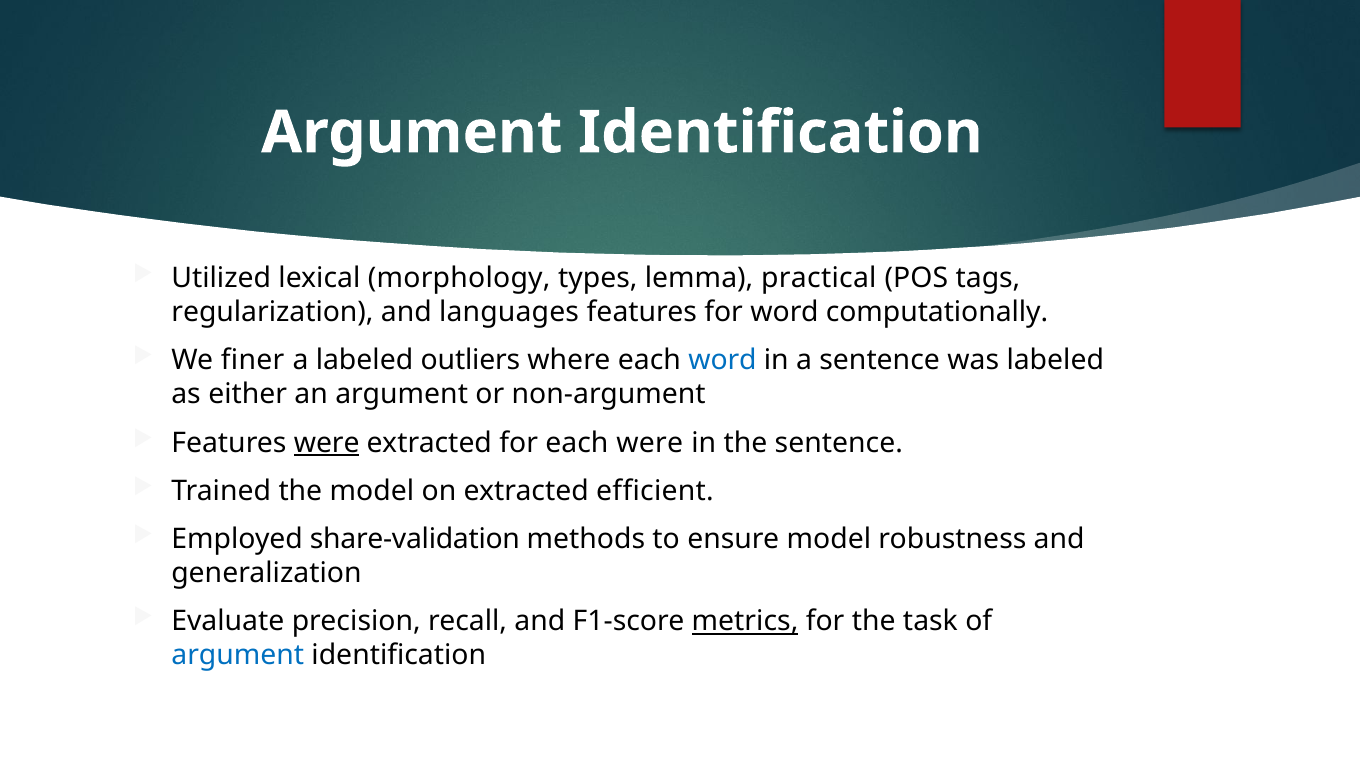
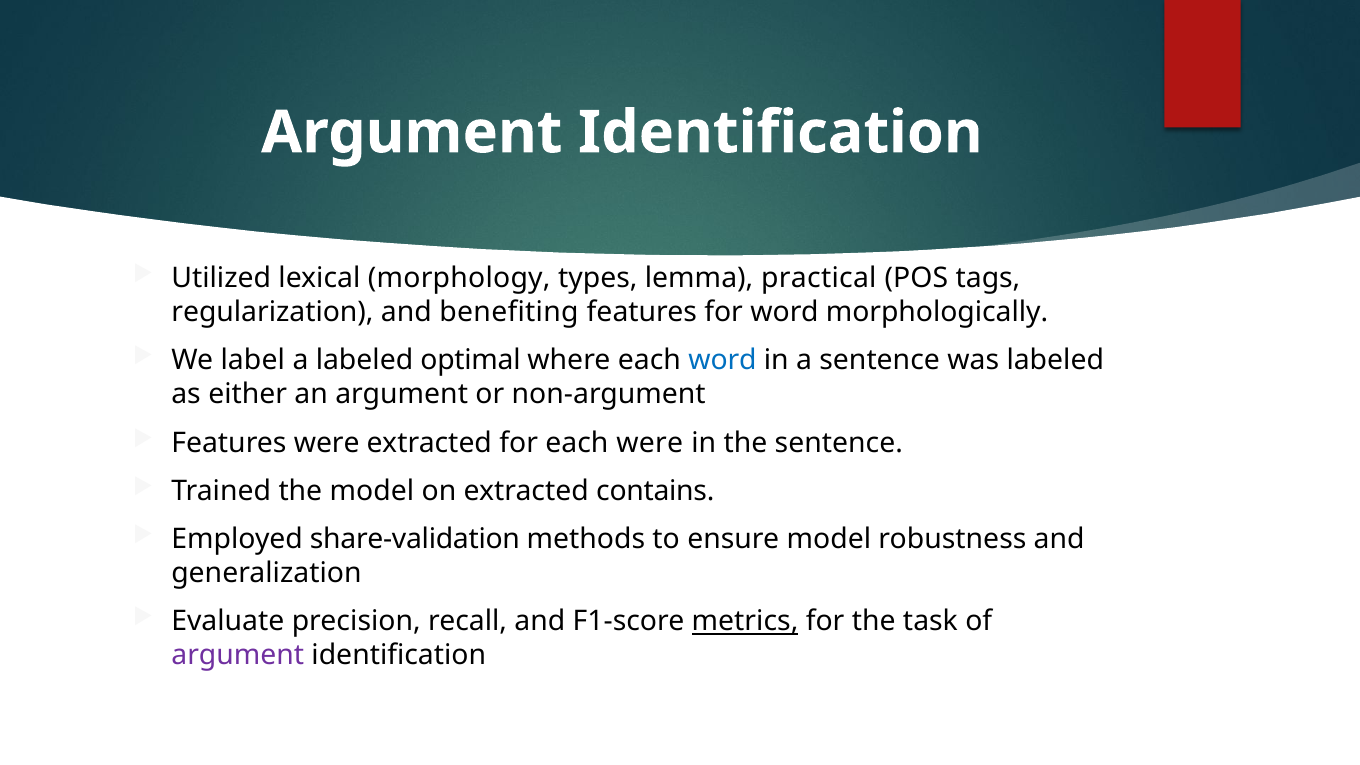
languages: languages -> benefiting
computationally: computationally -> morphologically
finer: finer -> label
outliers: outliers -> optimal
were at (327, 443) underline: present -> none
efficient: efficient -> contains
argument at (238, 656) colour: blue -> purple
